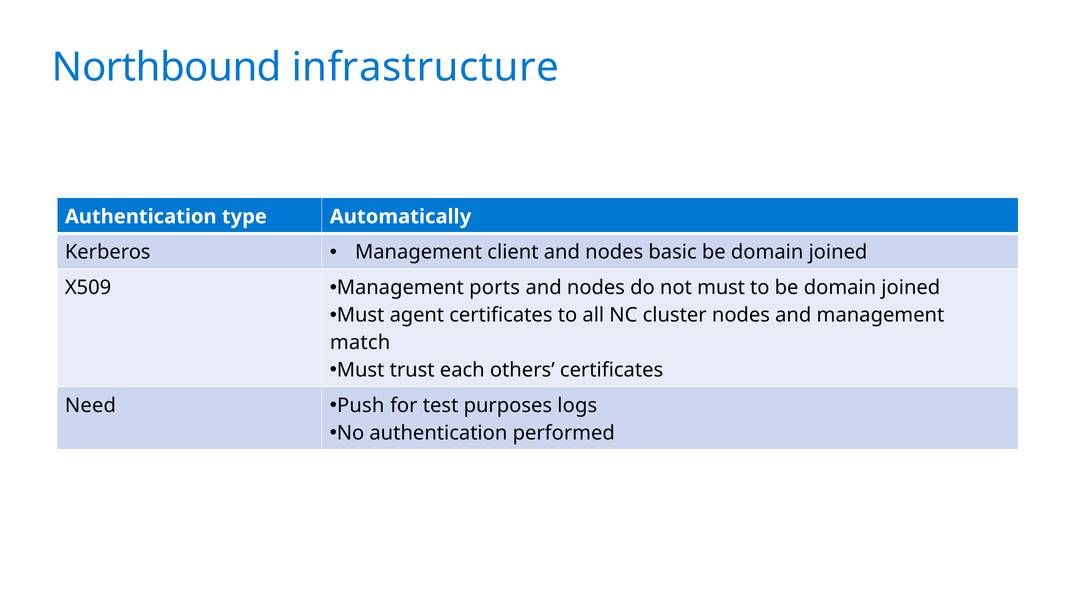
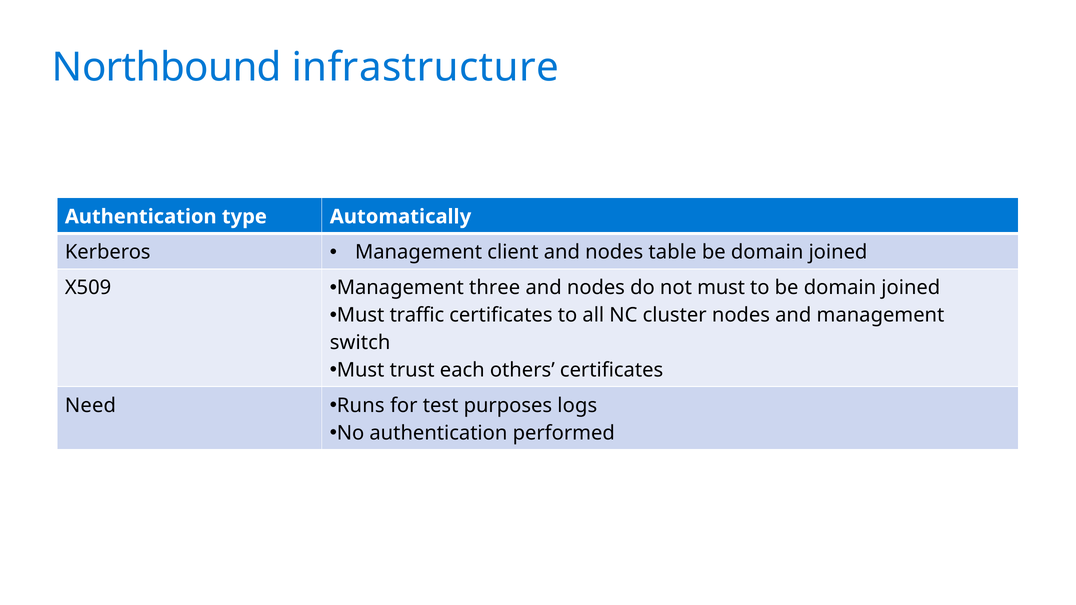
basic: basic -> table
ports: ports -> three
agent: agent -> traffic
match: match -> switch
Push: Push -> Runs
